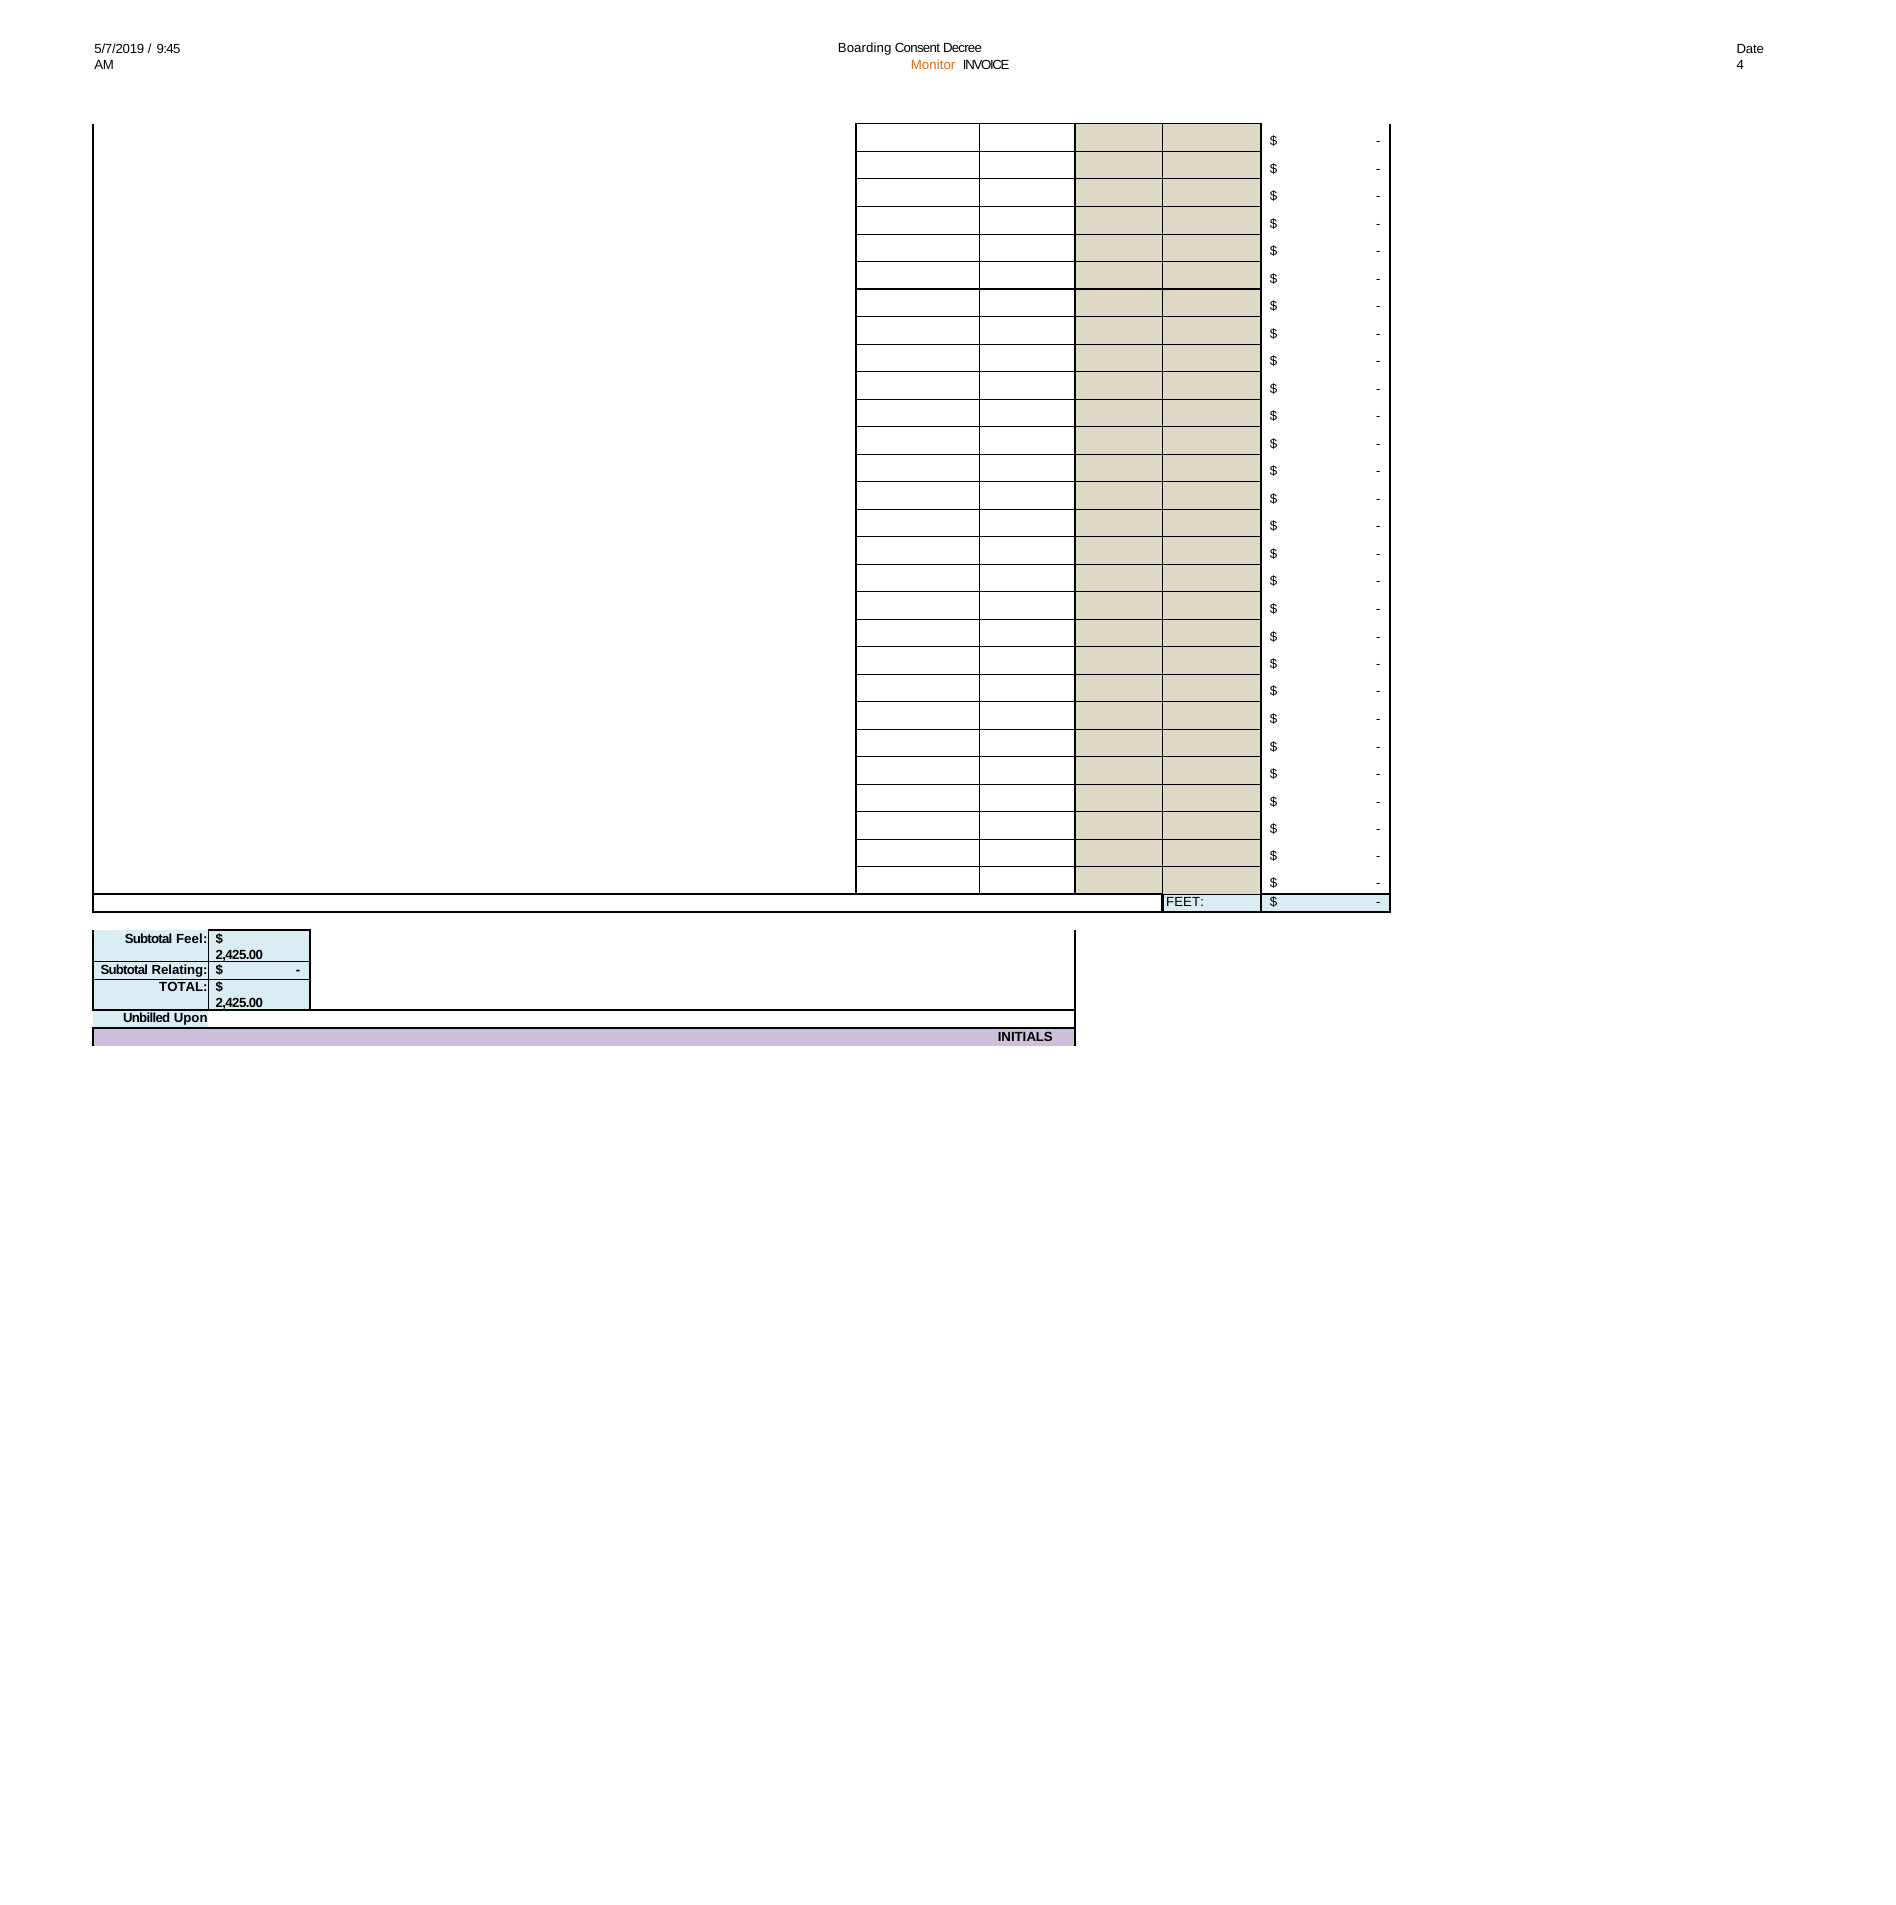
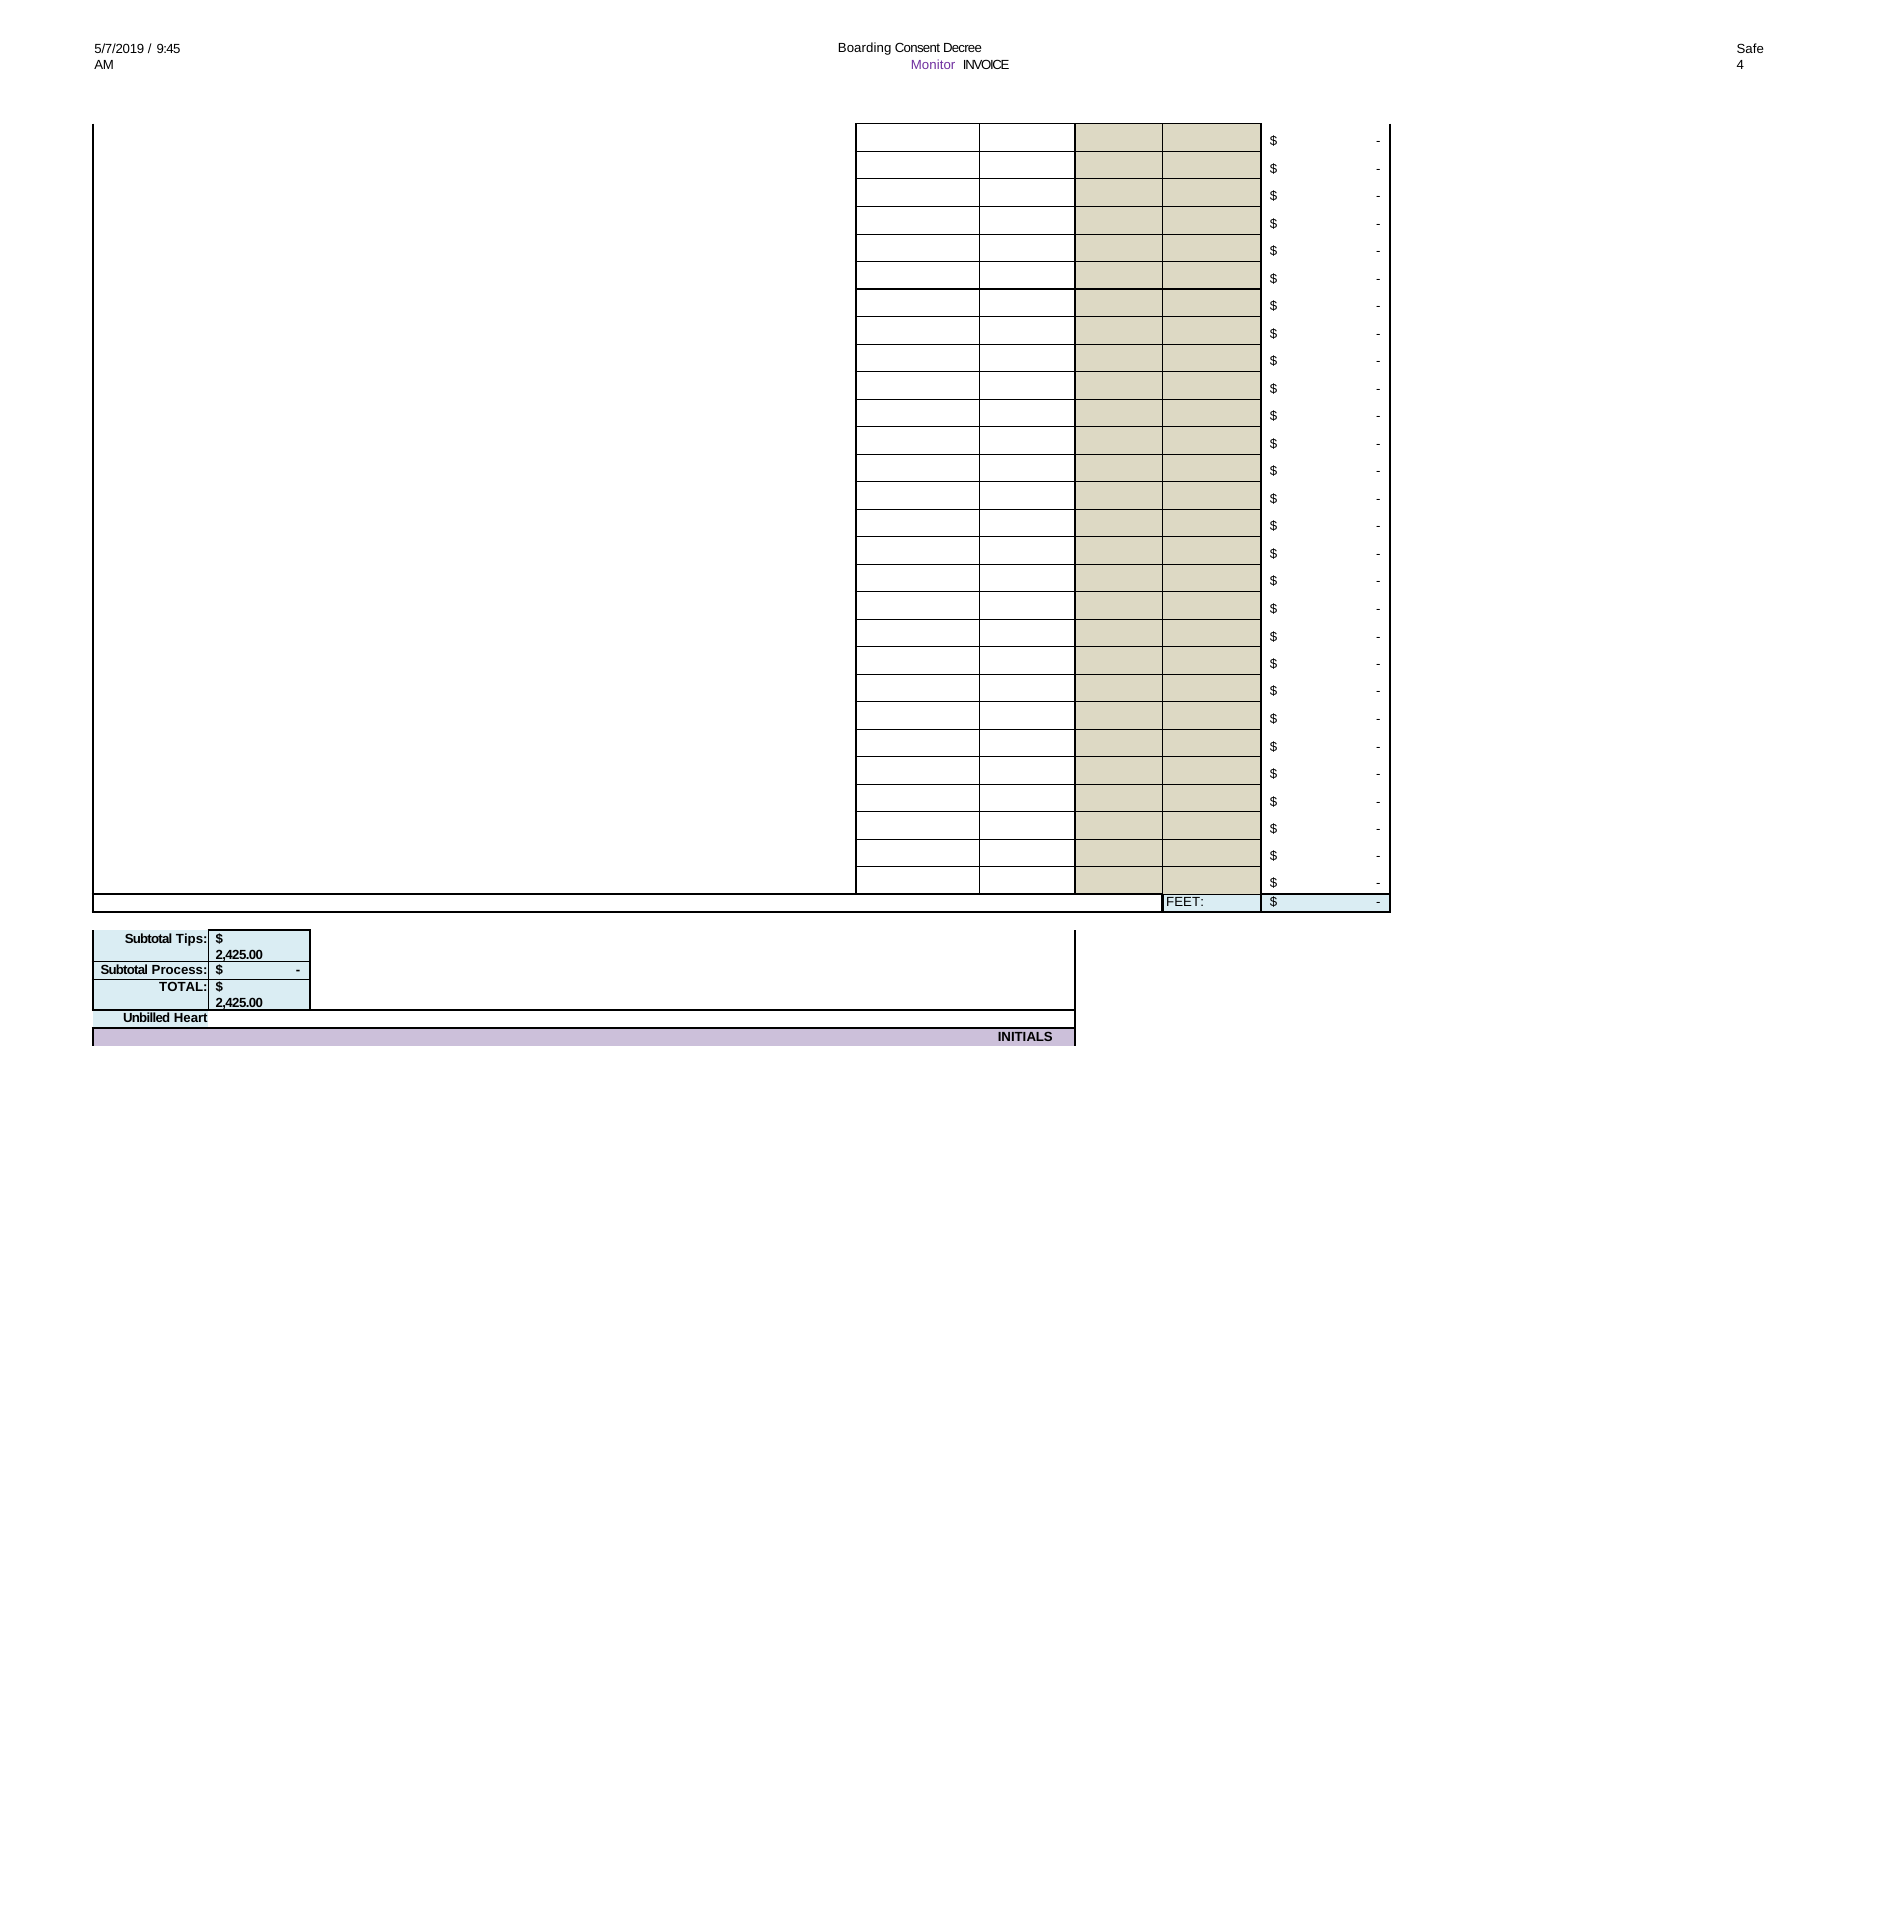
Date: Date -> Safe
Monitor colour: orange -> purple
Feel: Feel -> Tips
Relating: Relating -> Process
Upon: Upon -> Heart
